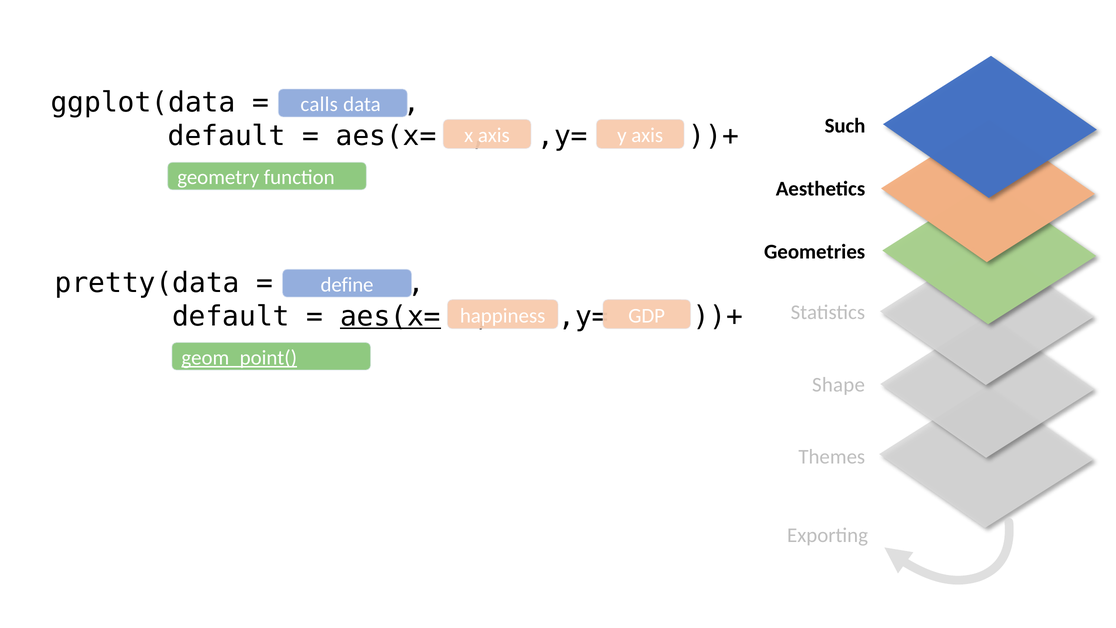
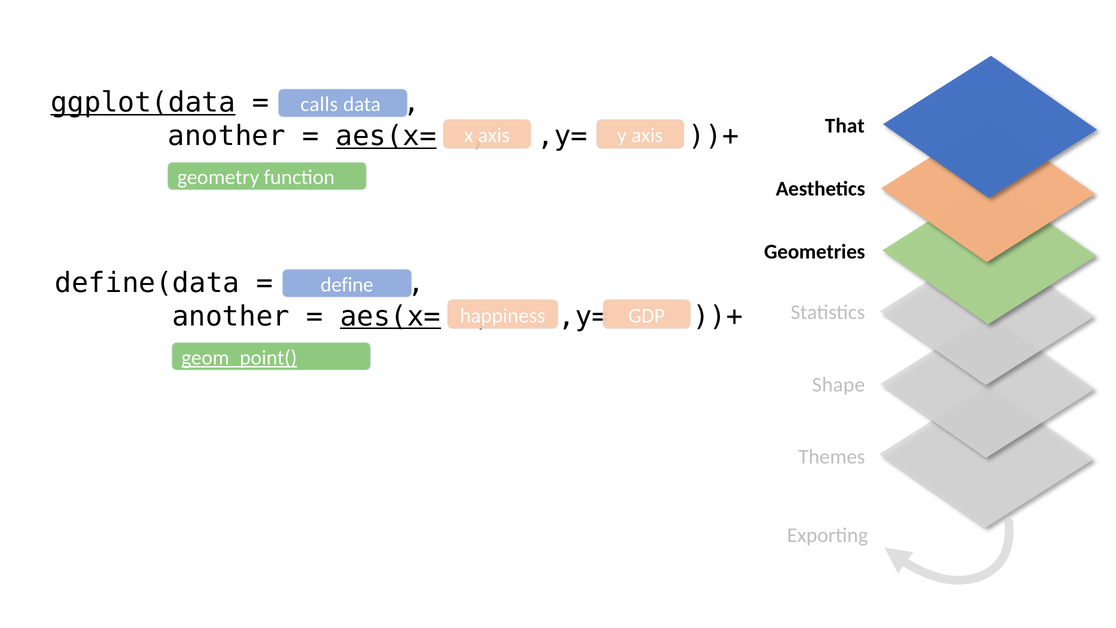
ggplot(data underline: none -> present
Such: Such -> That
default at (227, 136): default -> another
aes(x= at (386, 136) underline: none -> present
pretty(data: pretty(data -> define(data
default at (231, 316): default -> another
